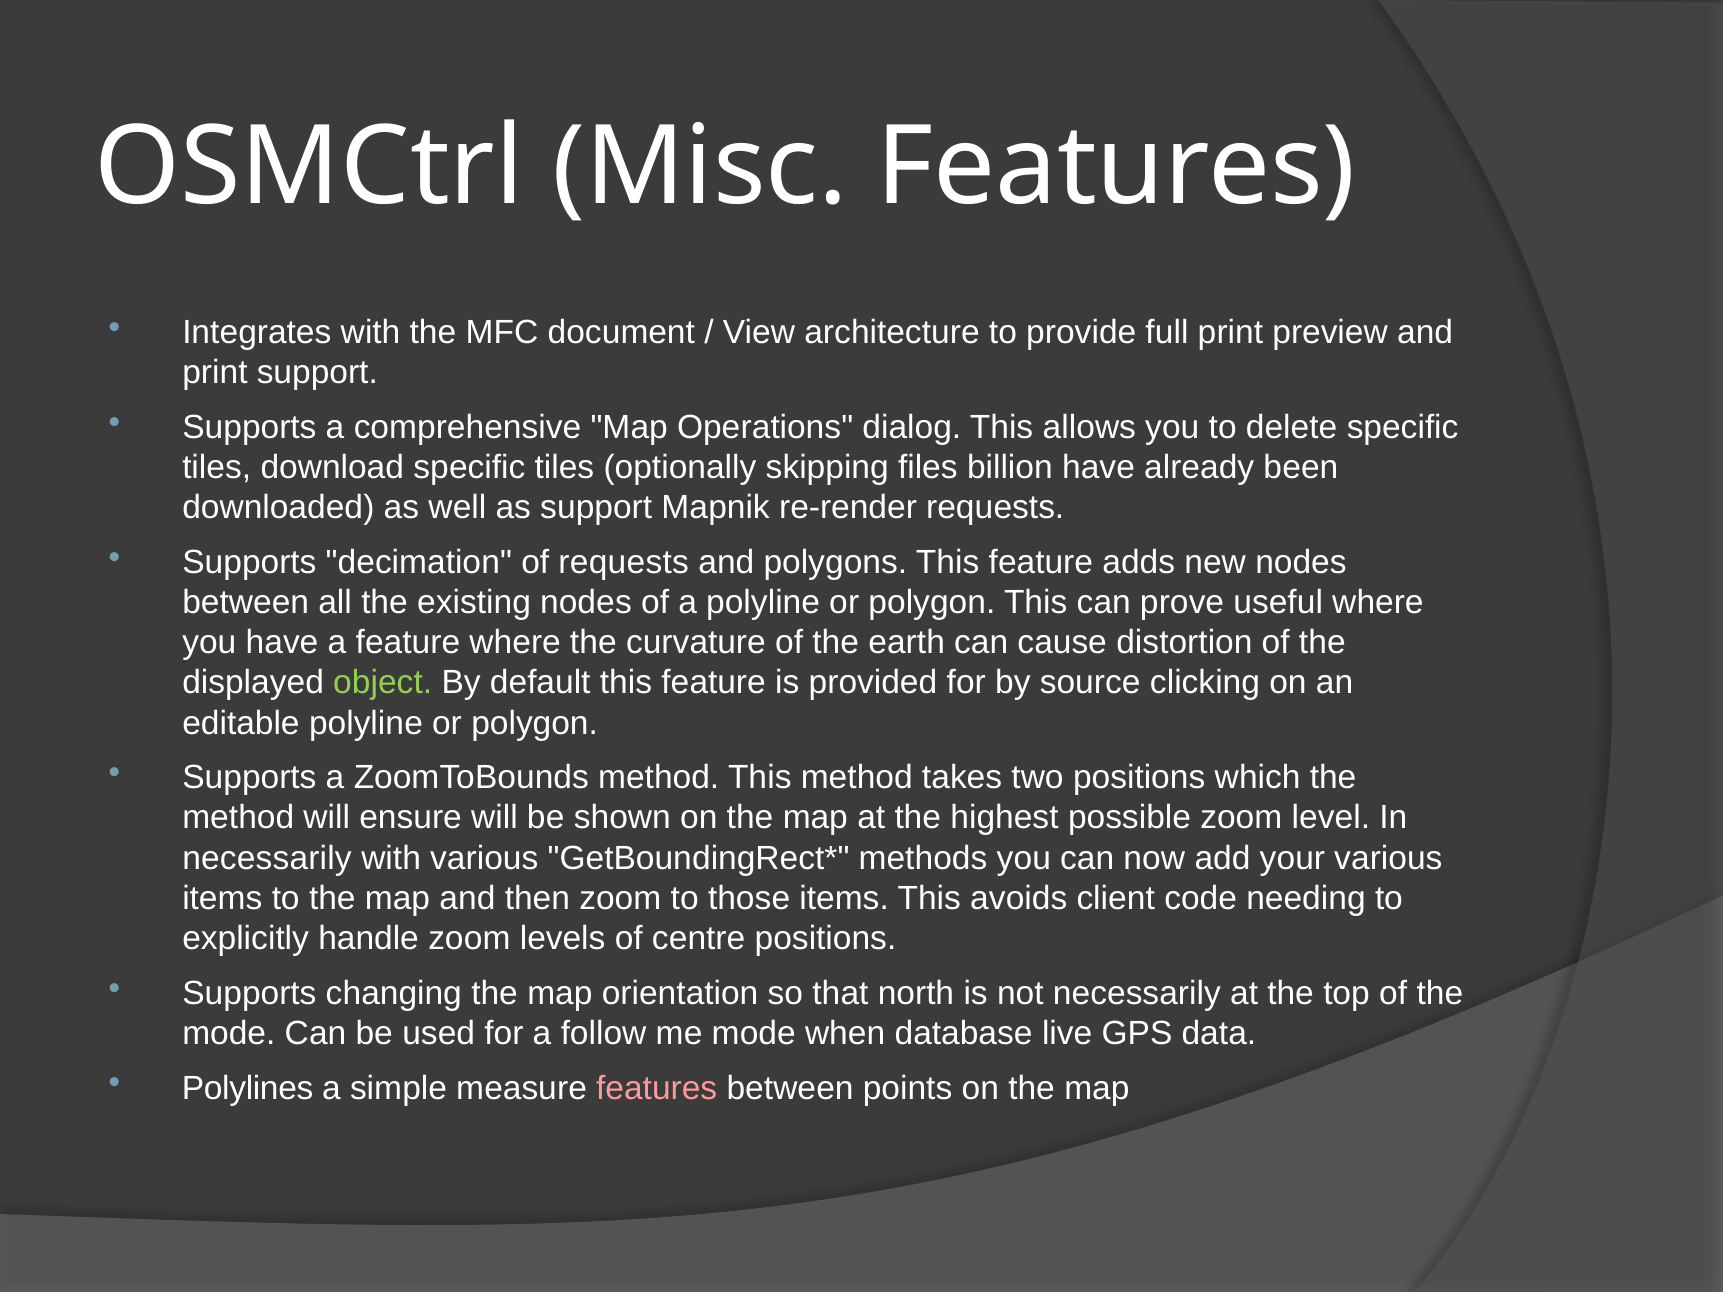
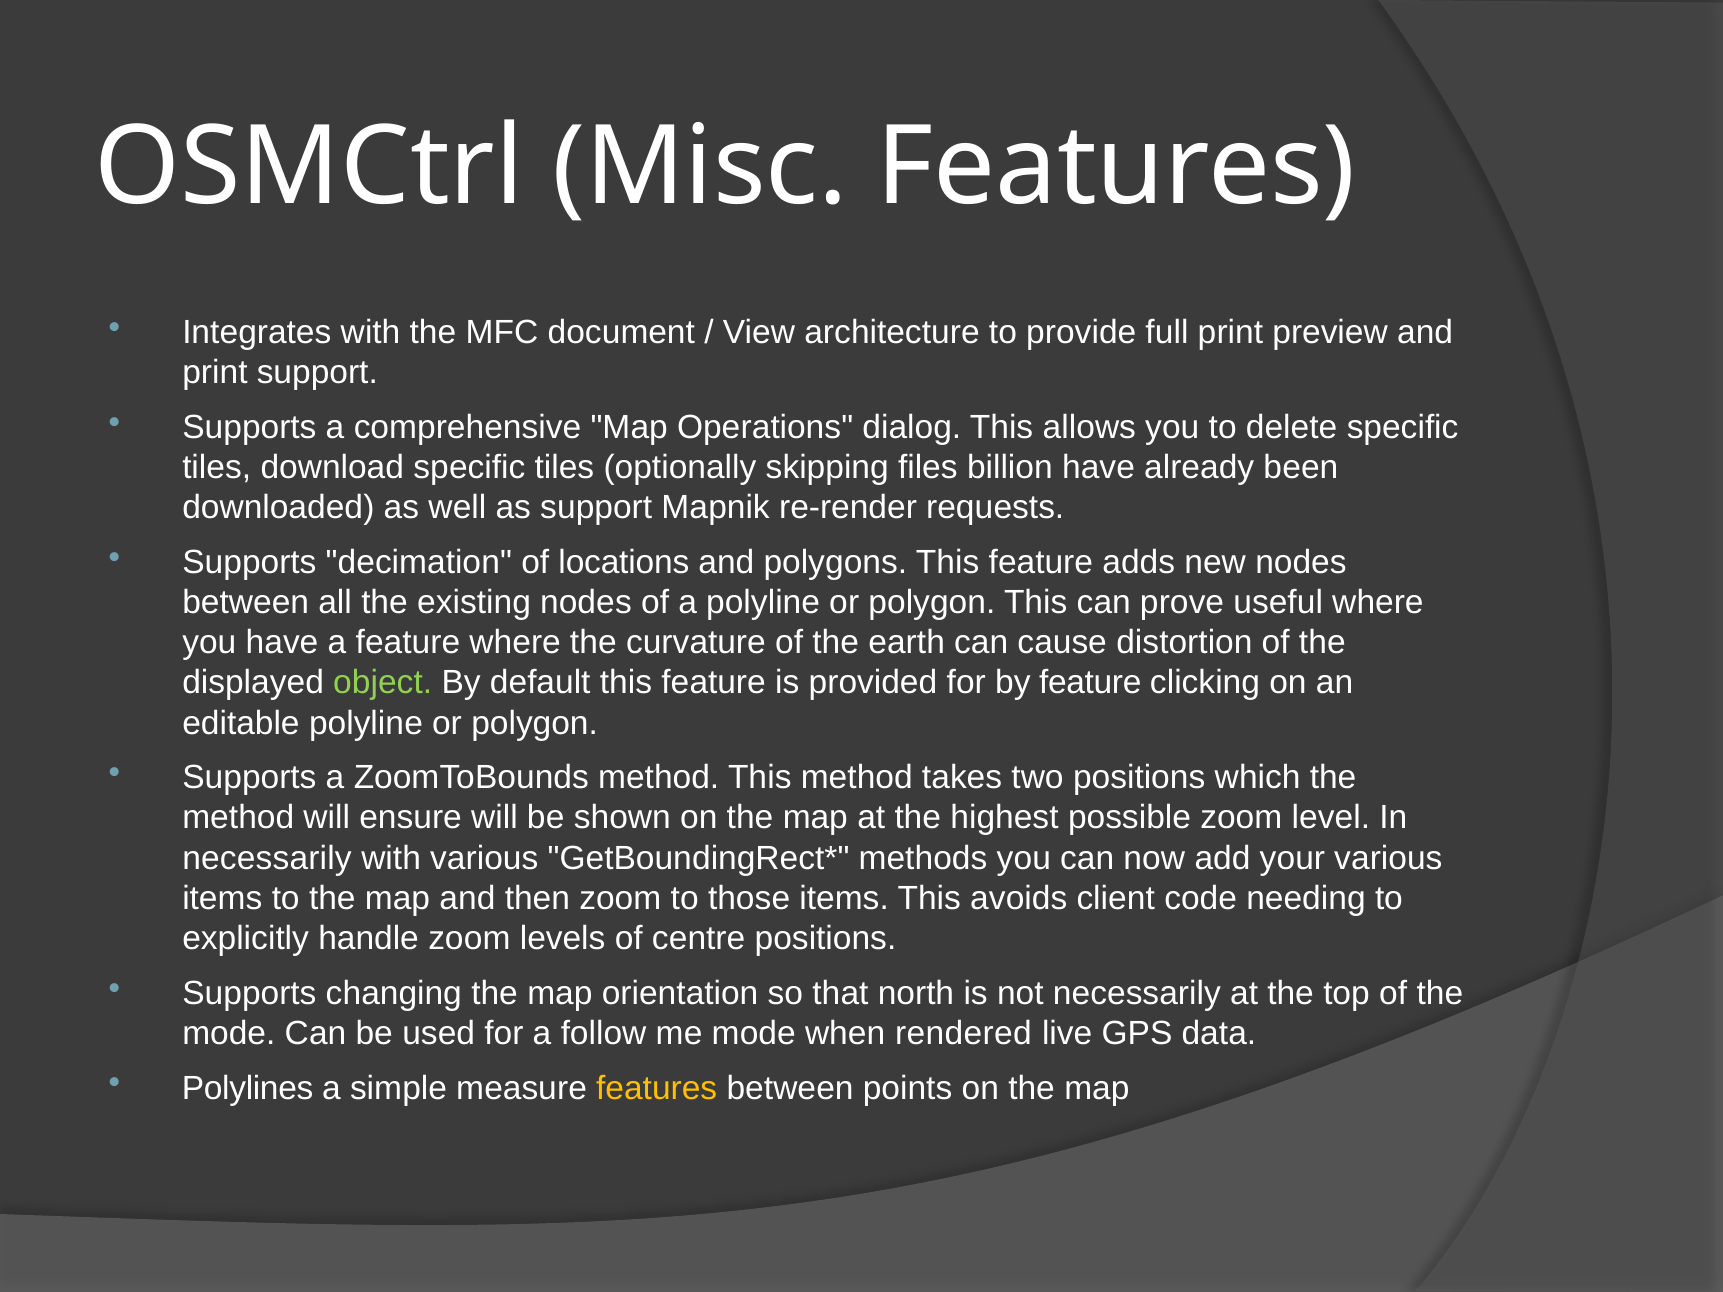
of requests: requests -> locations
by source: source -> feature
database: database -> rendered
features at (657, 1088) colour: pink -> yellow
